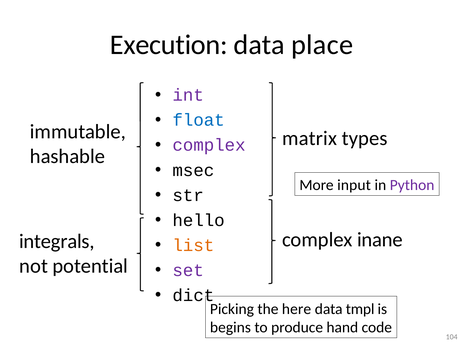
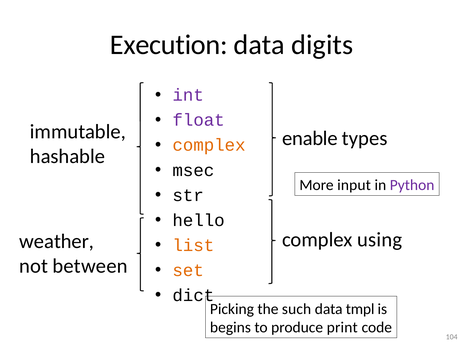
place: place -> digits
float colour: blue -> purple
matrix: matrix -> enable
complex at (209, 145) colour: purple -> orange
inane: inane -> using
integrals: integrals -> weather
potential: potential -> between
set colour: purple -> orange
here: here -> such
hand: hand -> print
